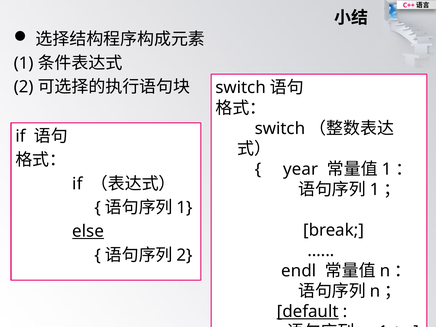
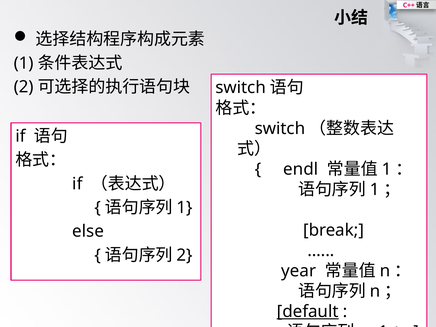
year: year -> endl
else underline: present -> none
endl: endl -> year
